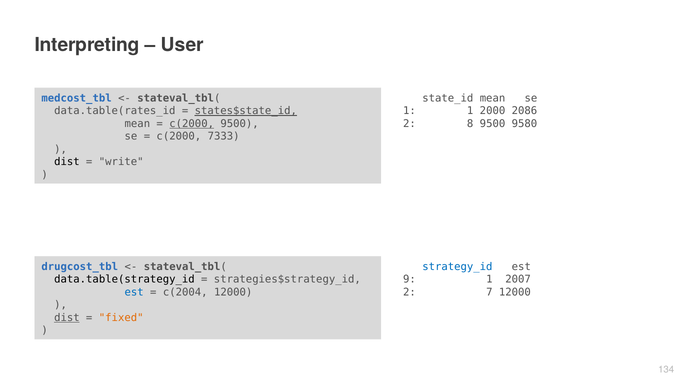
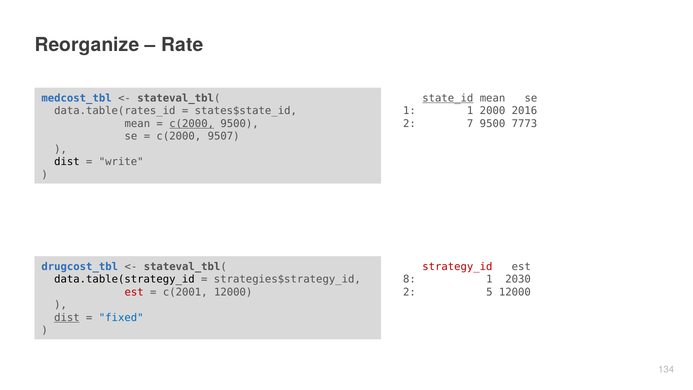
Interpreting: Interpreting -> Reorganize
User: User -> Rate
state_id underline: none -> present
states$state_id underline: present -> none
2086: 2086 -> 2016
8: 8 -> 7
9580: 9580 -> 7773
7333: 7333 -> 9507
strategy_id colour: blue -> red
9: 9 -> 8
2007: 2007 -> 2030
est at (134, 292) colour: blue -> red
c(2004: c(2004 -> c(2001
7: 7 -> 5
fixed colour: orange -> blue
